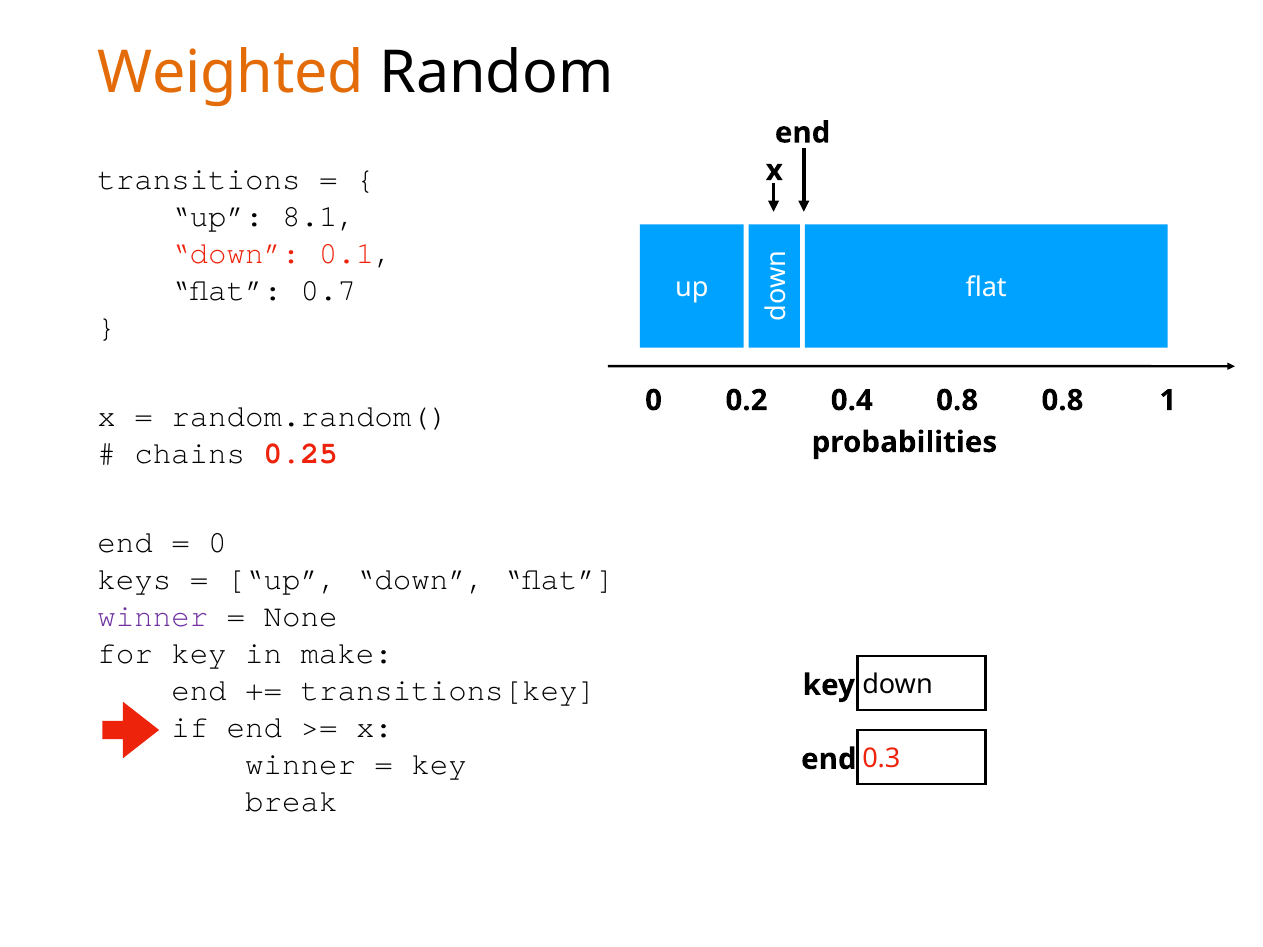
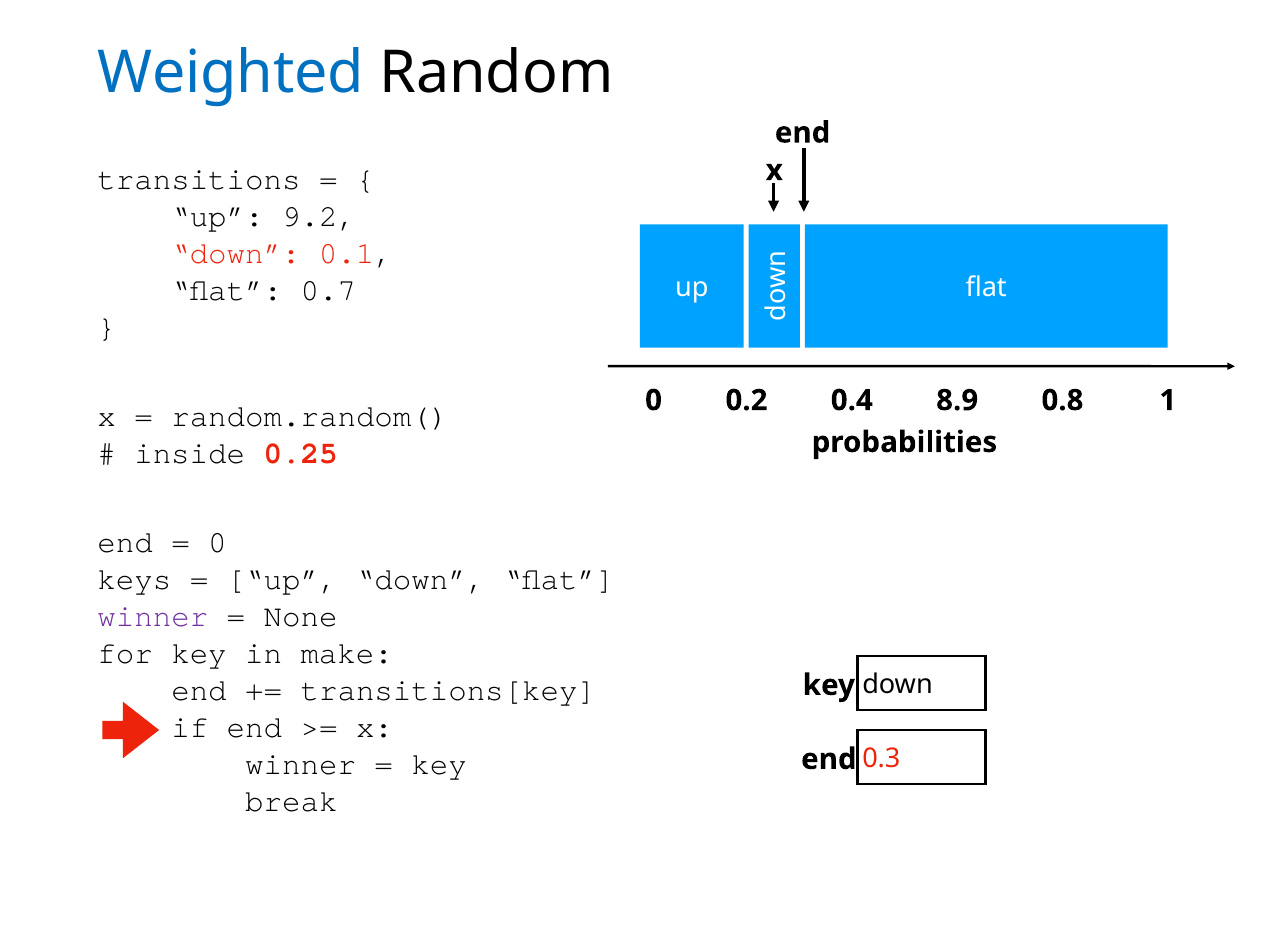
Weighted colour: orange -> blue
8.1: 8.1 -> 9.2
0.4 0.8: 0.8 -> 8.9
chains: chains -> inside
